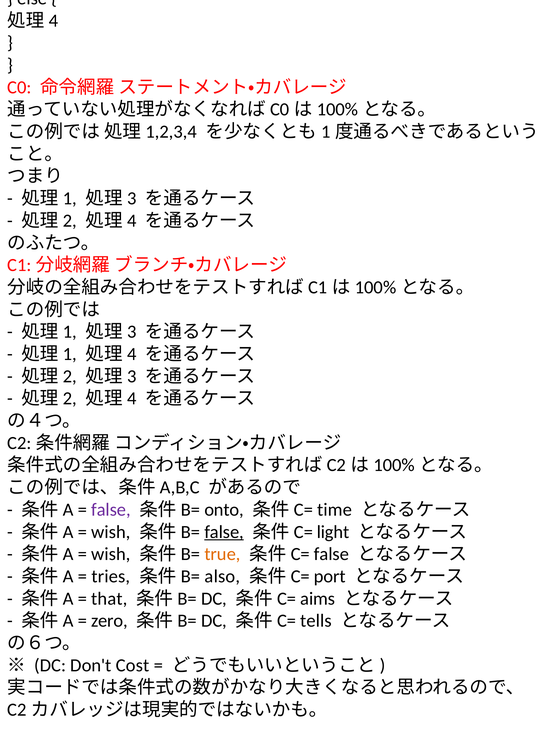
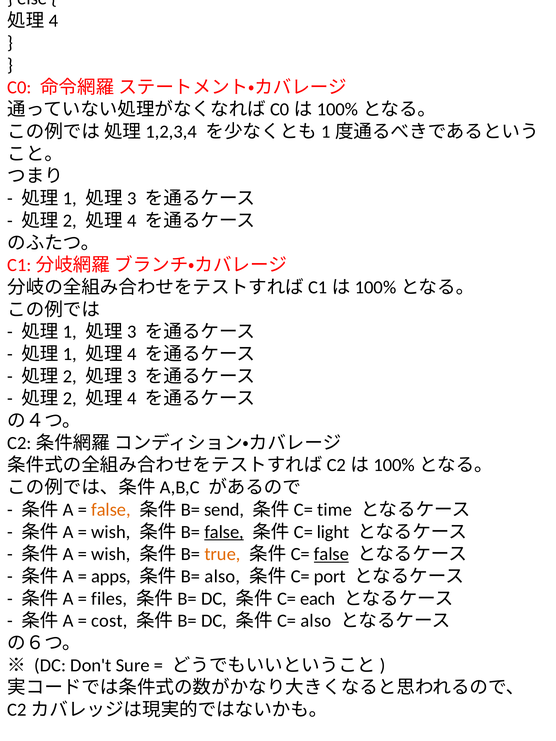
false at (111, 510) colour: purple -> orange
onto: onto -> send
false at (331, 554) underline: none -> present
tries: tries -> apps
that: that -> files
aims: aims -> each
zero: zero -> cost
tells at (316, 621): tells -> also
Cost: Cost -> Sure
